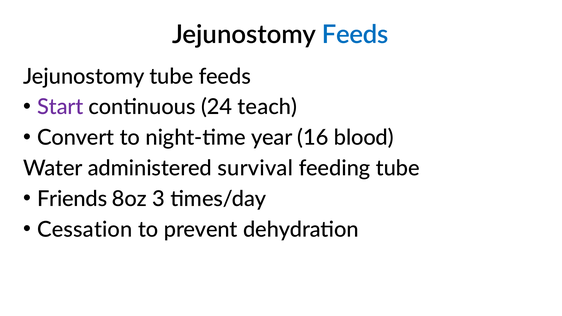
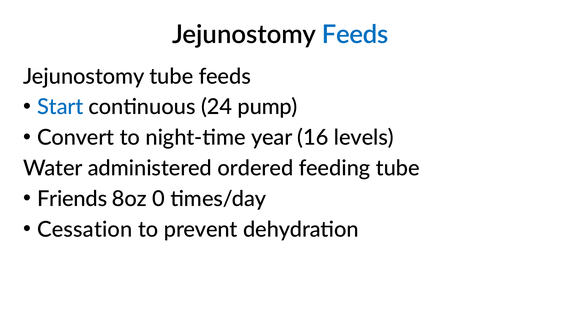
Start colour: purple -> blue
teach: teach -> pump
blood: blood -> levels
survival: survival -> ordered
3: 3 -> 0
